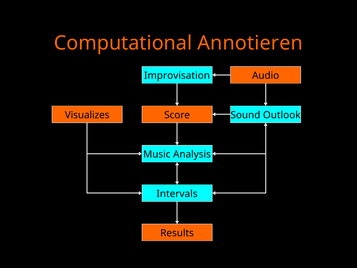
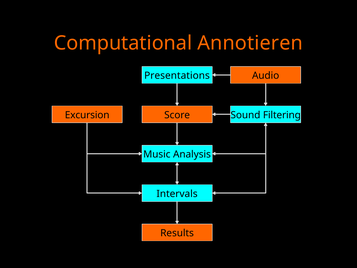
Improvisation: Improvisation -> Presentations
Visualizes: Visualizes -> Excursion
Outlook: Outlook -> Filtering
